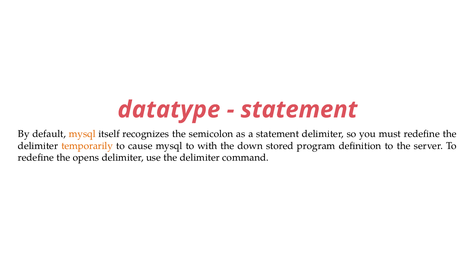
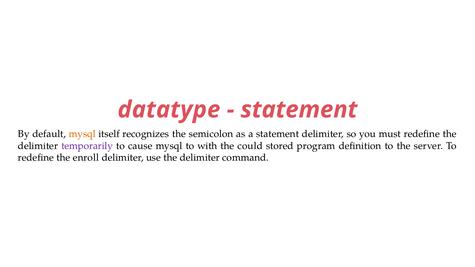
temporarily colour: orange -> purple
down: down -> could
opens: opens -> enroll
